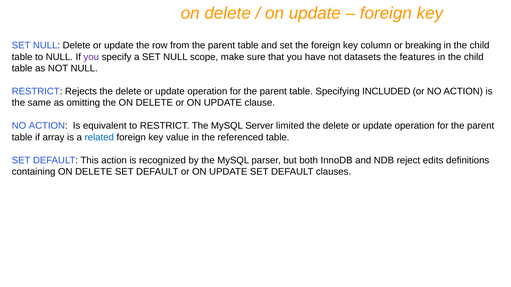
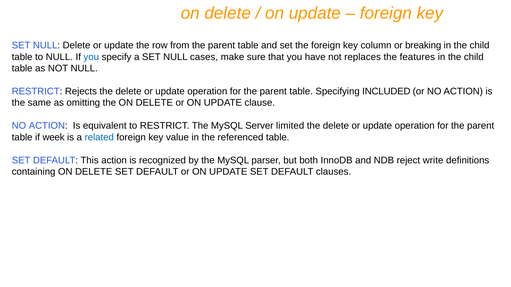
you at (91, 57) colour: purple -> blue
scope: scope -> cases
datasets: datasets -> replaces
array: array -> week
edits: edits -> write
